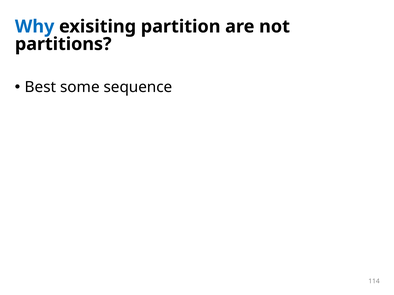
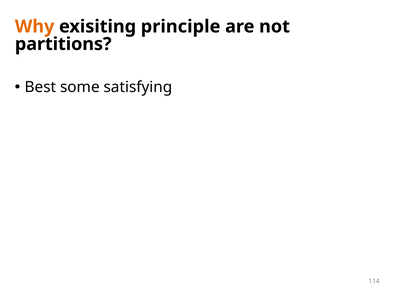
Why colour: blue -> orange
partition: partition -> principle
sequence: sequence -> satisfying
